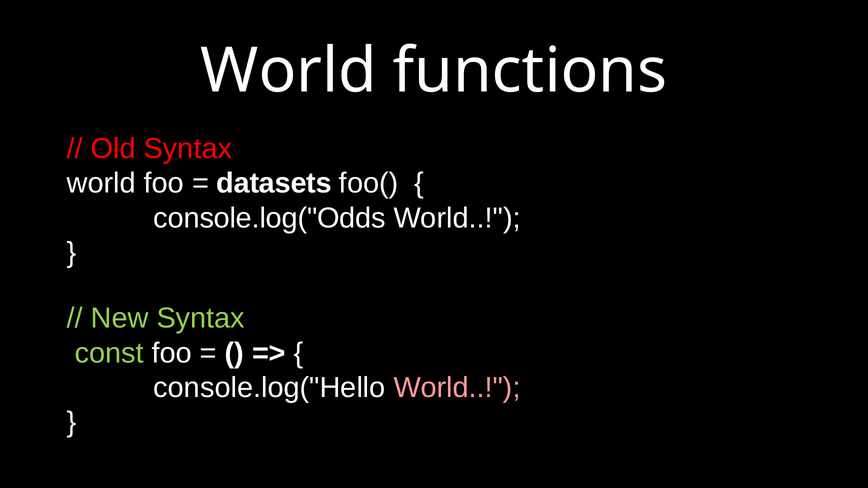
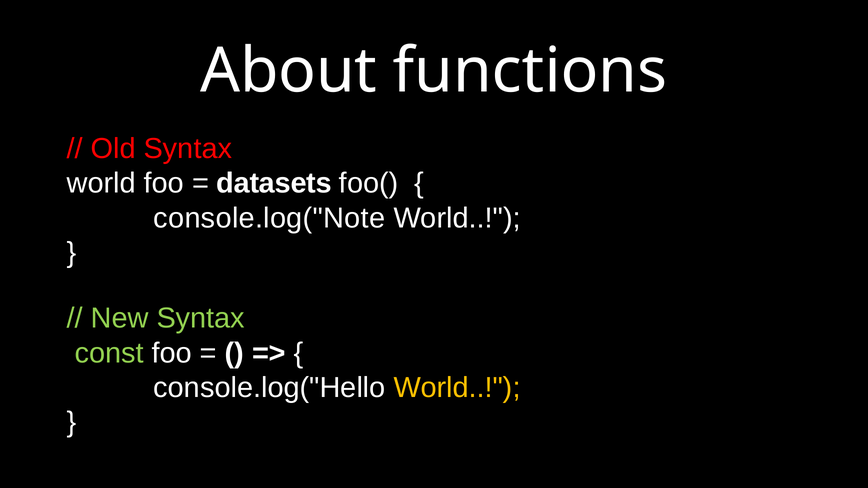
World at (289, 71): World -> About
console.log("Odds: console.log("Odds -> console.log("Note
World at (457, 388) colour: pink -> yellow
